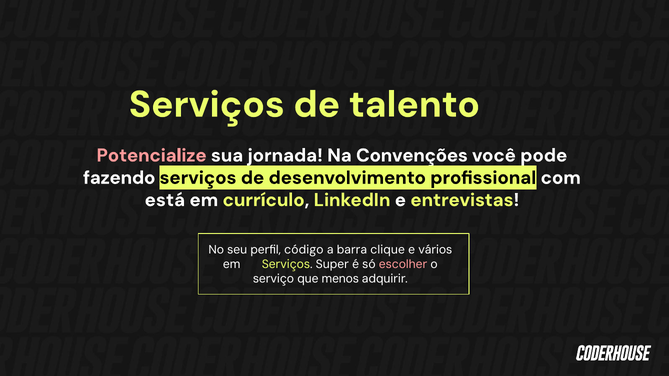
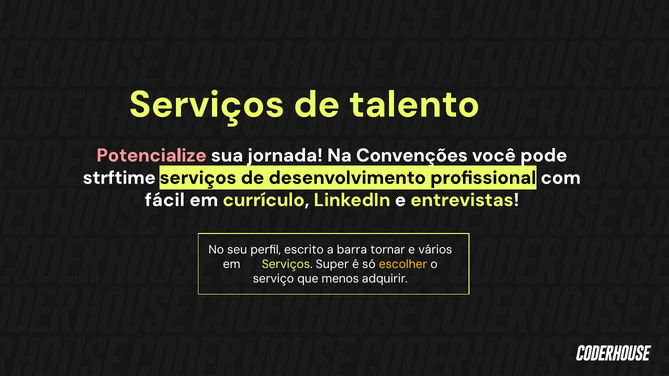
fazendo: fazendo -> strftime
está: está -> fácil
código: código -> escrito
clique: clique -> tornar
escolher colour: pink -> yellow
